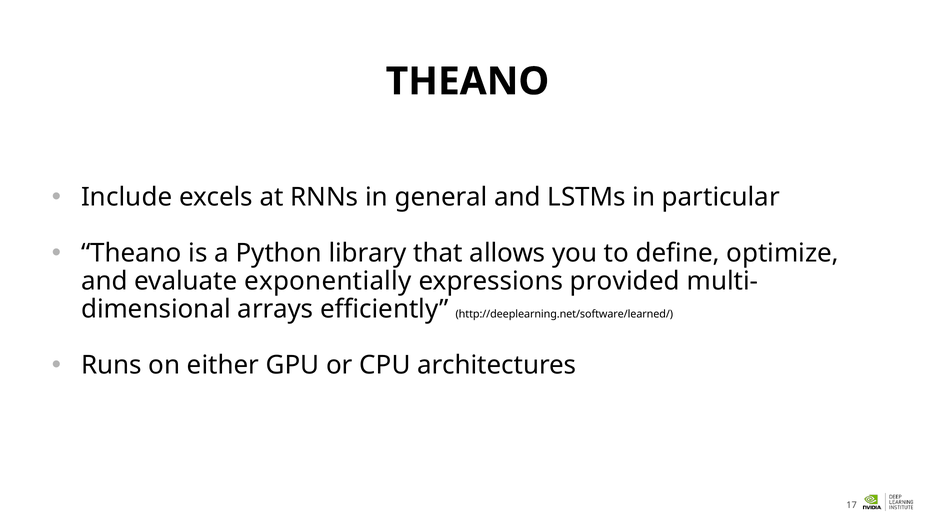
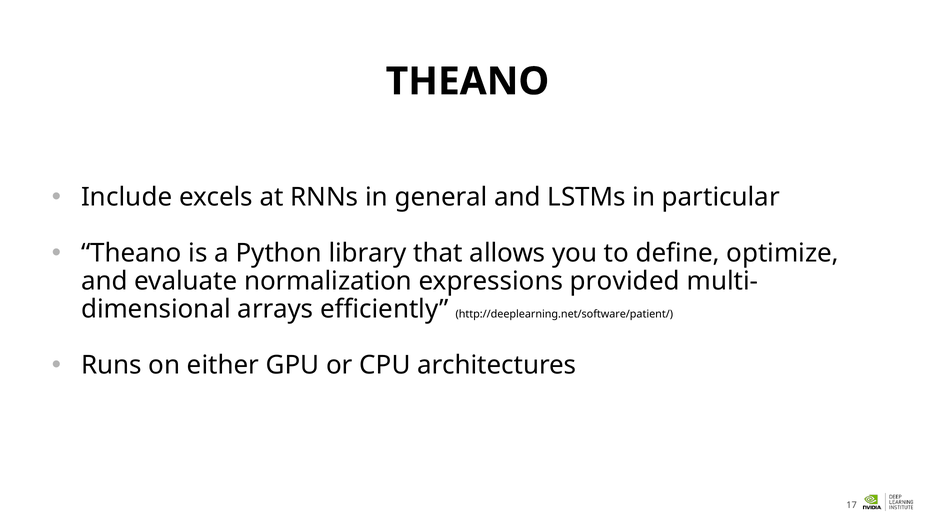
exponentially: exponentially -> normalization
http://deeplearning.net/software/learned/: http://deeplearning.net/software/learned/ -> http://deeplearning.net/software/patient/
